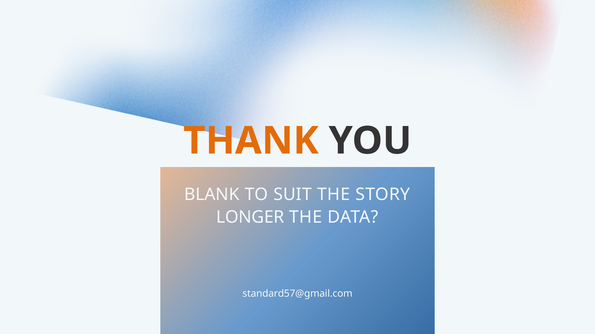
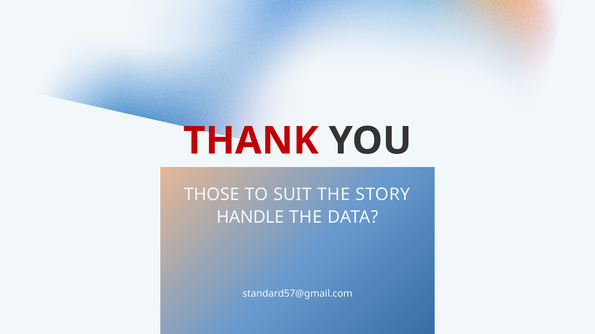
THANK colour: orange -> red
BLANK: BLANK -> THOSE
LONGER: LONGER -> HANDLE
